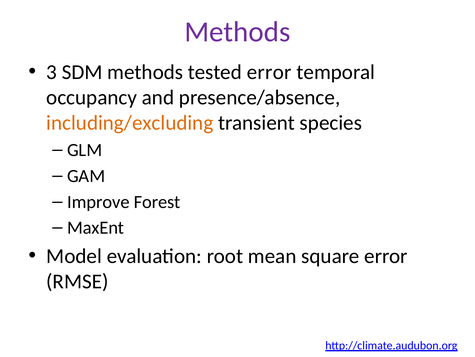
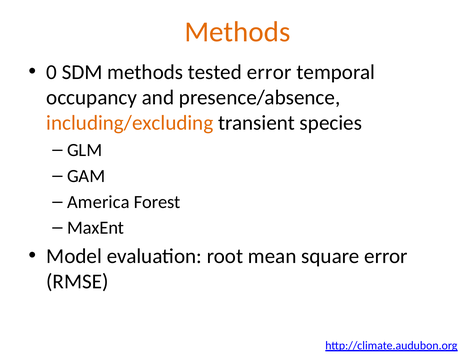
Methods at (237, 32) colour: purple -> orange
3: 3 -> 0
Improve: Improve -> America
